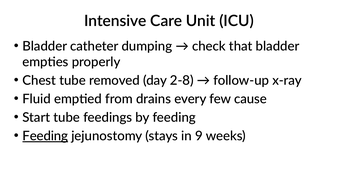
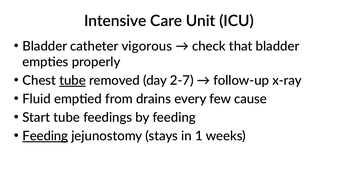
dumping: dumping -> vigorous
tube at (73, 80) underline: none -> present
2-8: 2-8 -> 2-7
9: 9 -> 1
